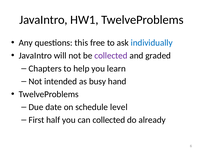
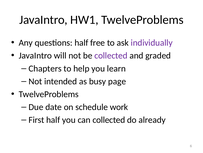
questions this: this -> half
individually colour: blue -> purple
hand: hand -> page
level: level -> work
